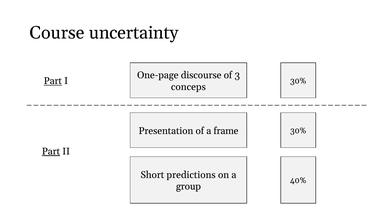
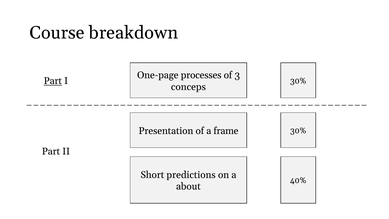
uncertainty: uncertainty -> breakdown
discourse: discourse -> processes
Part at (51, 151) underline: present -> none
group: group -> about
